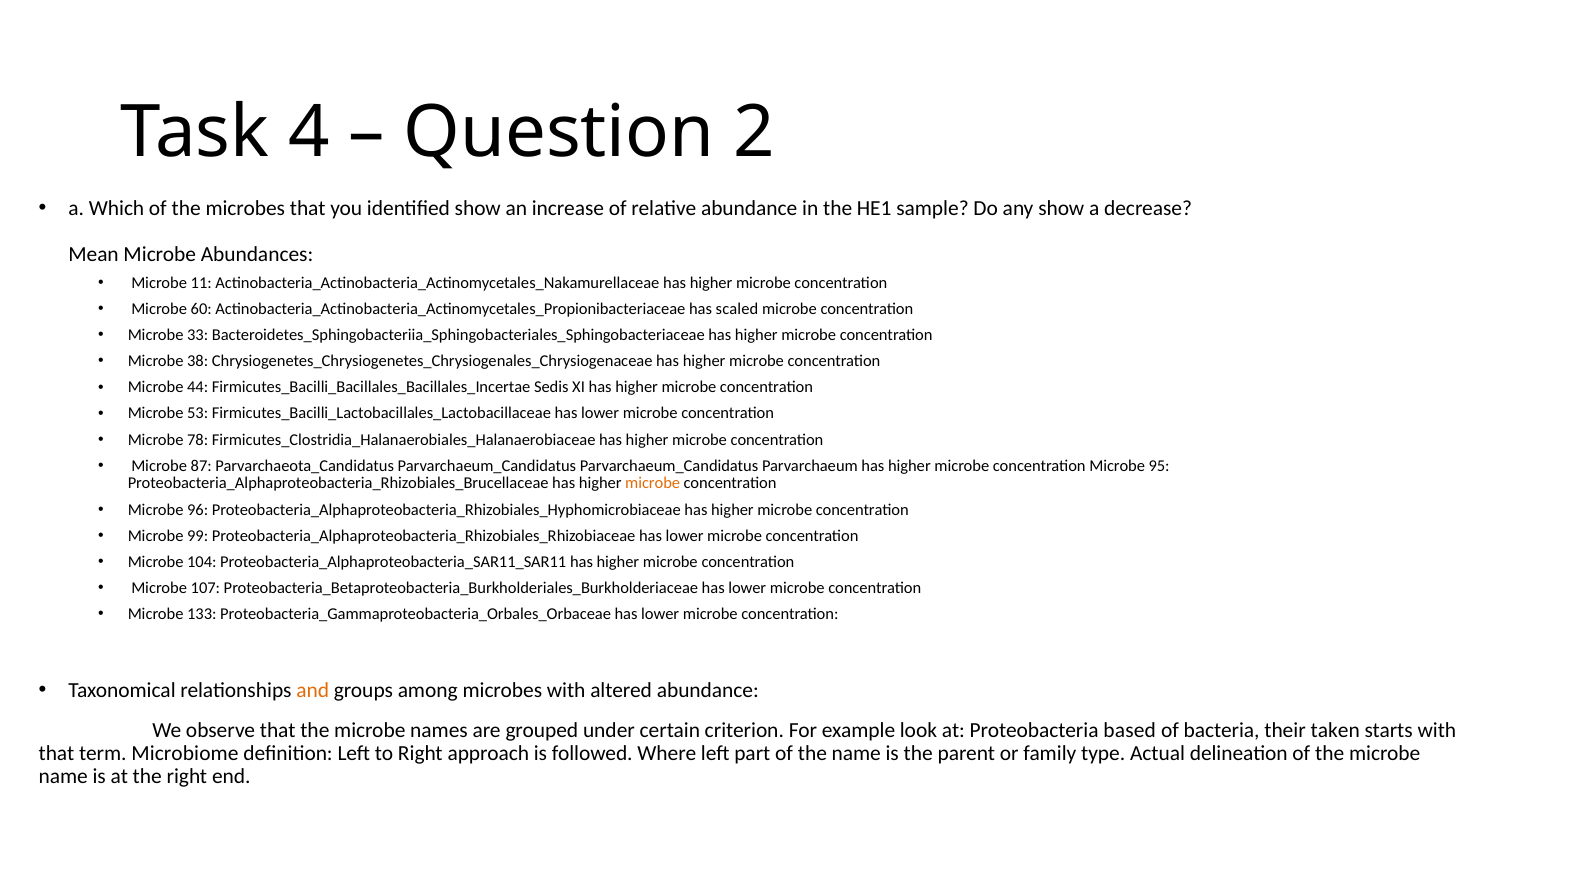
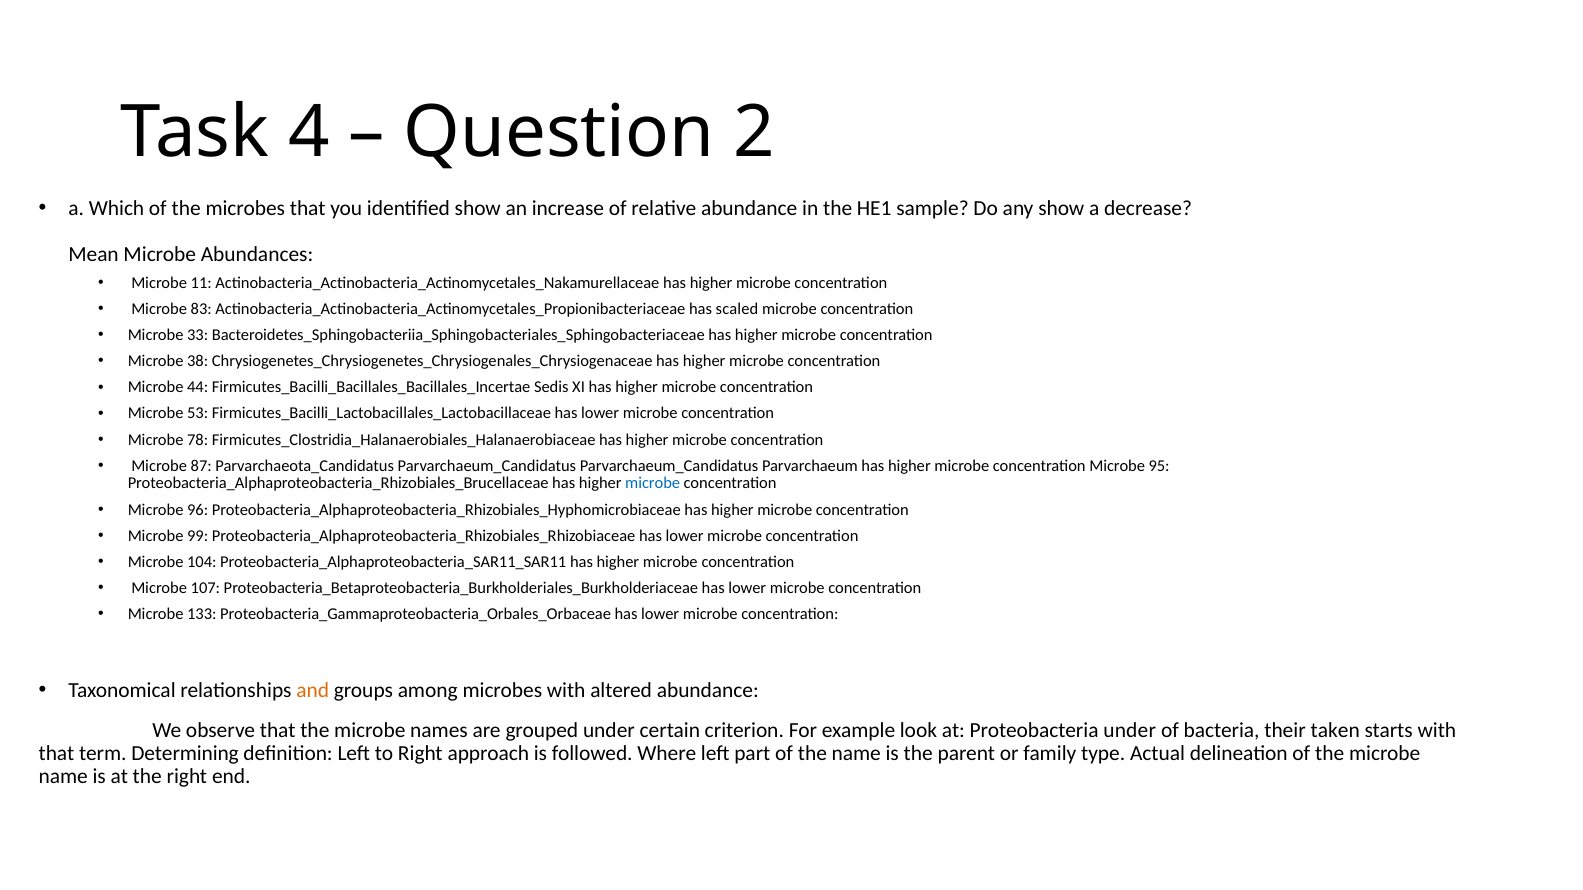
60: 60 -> 83
microbe at (653, 484) colour: orange -> blue
Proteobacteria based: based -> under
Microbiome: Microbiome -> Determining
